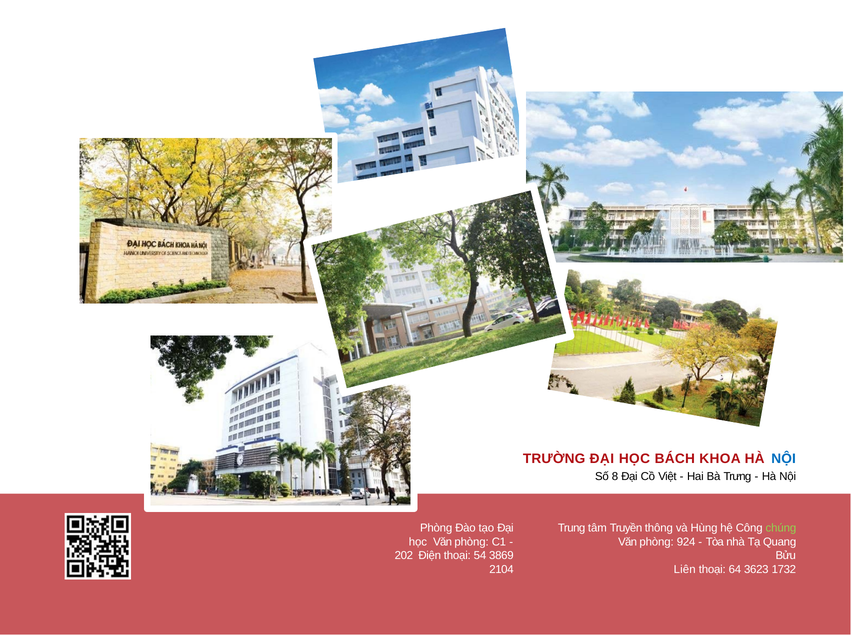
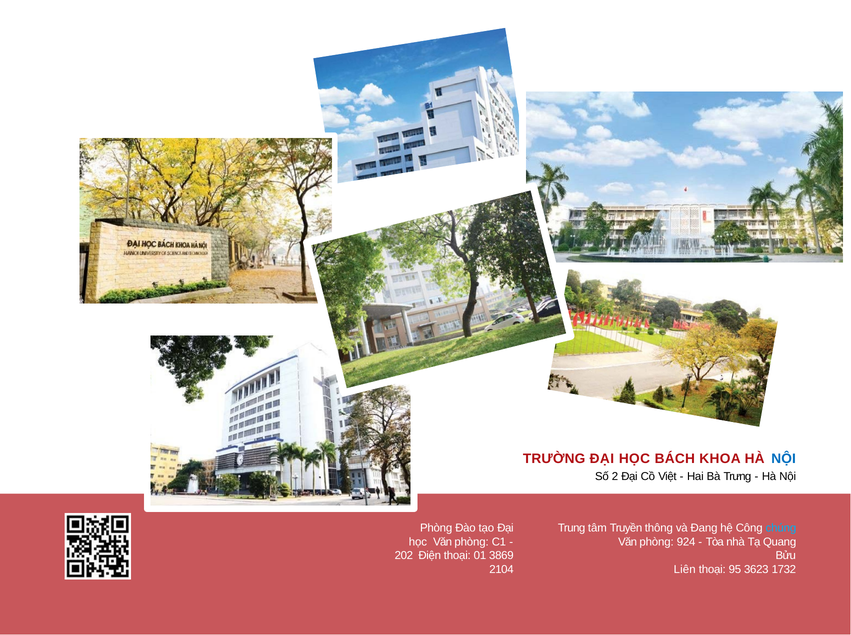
8: 8 -> 2
Hùng: Hùng -> Đang
chúng colour: light green -> light blue
54: 54 -> 01
64: 64 -> 95
